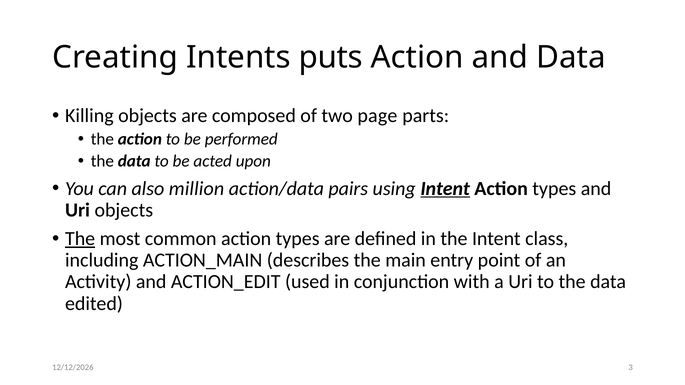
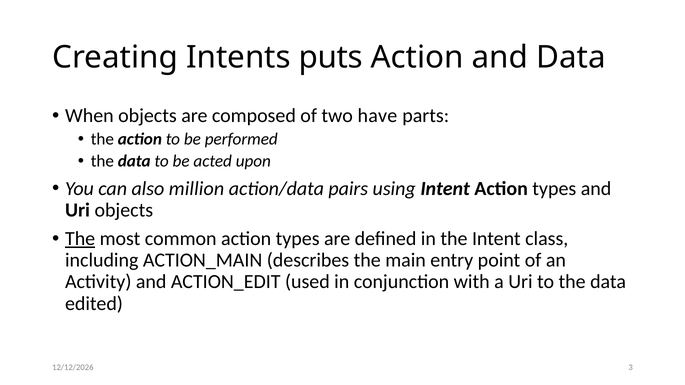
Killing: Killing -> When
page: page -> have
Intent at (445, 189) underline: present -> none
